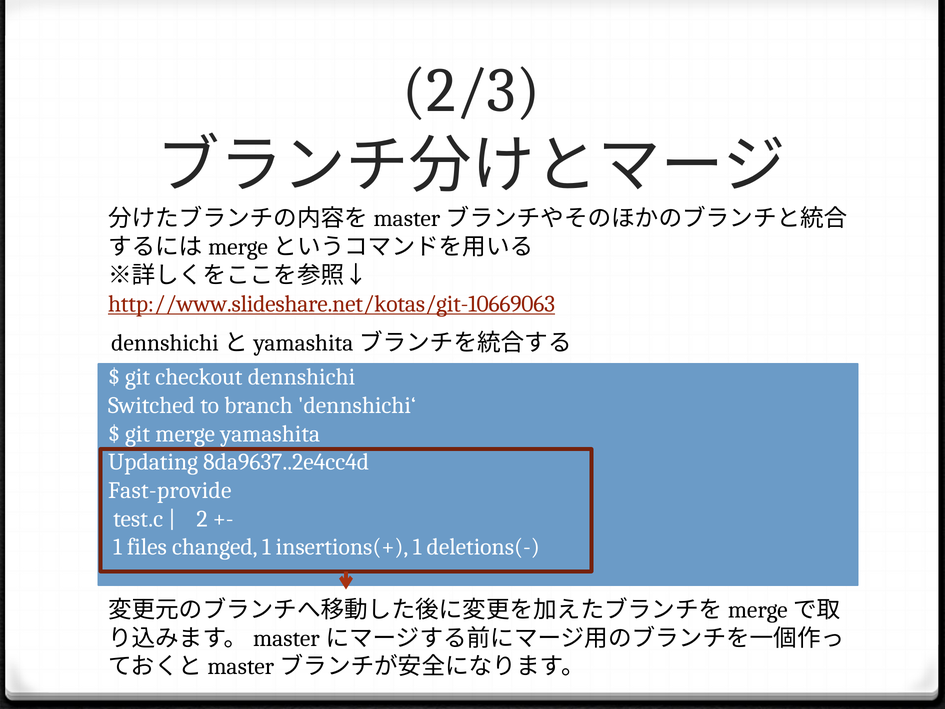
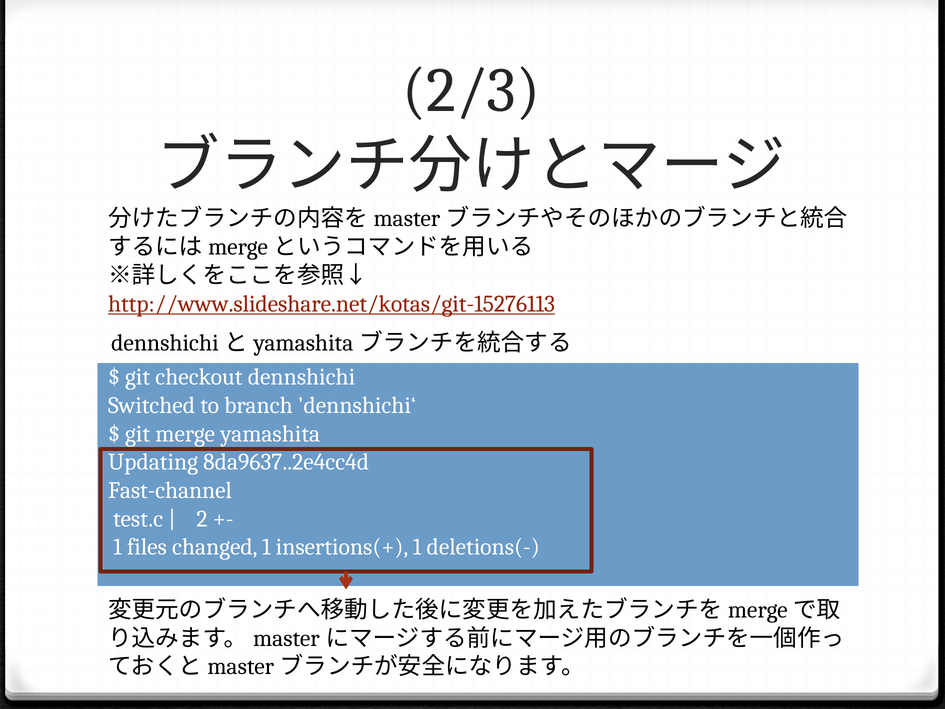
http://www.slideshare.net/kotas/git-10669063: http://www.slideshare.net/kotas/git-10669063 -> http://www.slideshare.net/kotas/git-15276113
Fast-provide: Fast-provide -> Fast-channel
